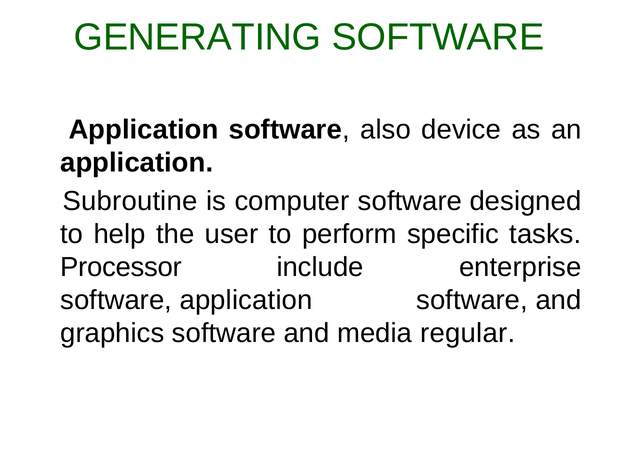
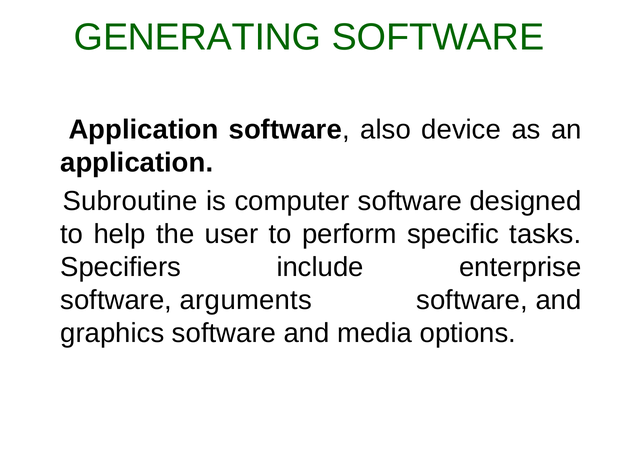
Processor: Processor -> Specifiers
application at (246, 300): application -> arguments
regular: regular -> options
